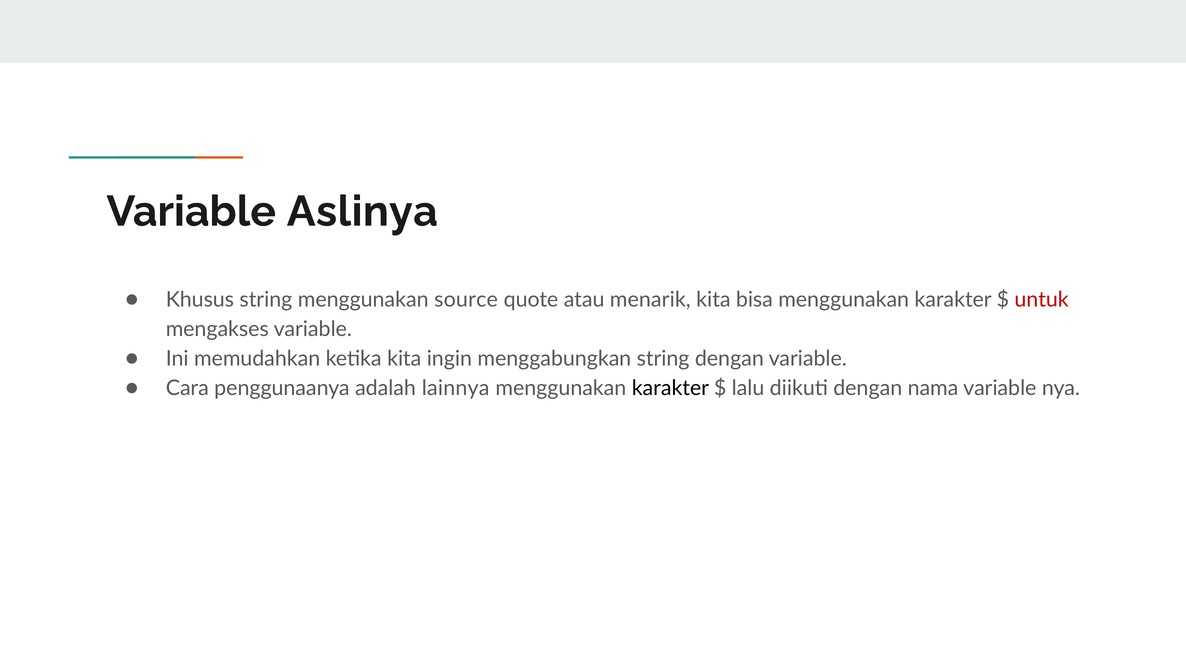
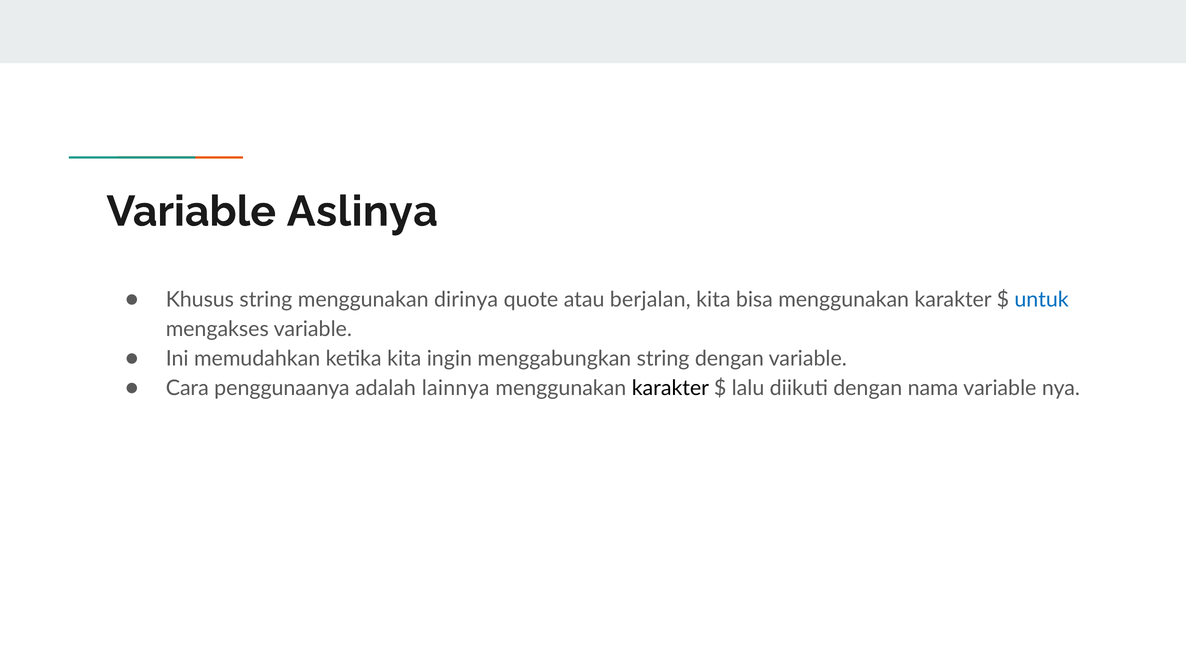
source: source -> dirinya
menarik: menarik -> berjalan
untuk colour: red -> blue
